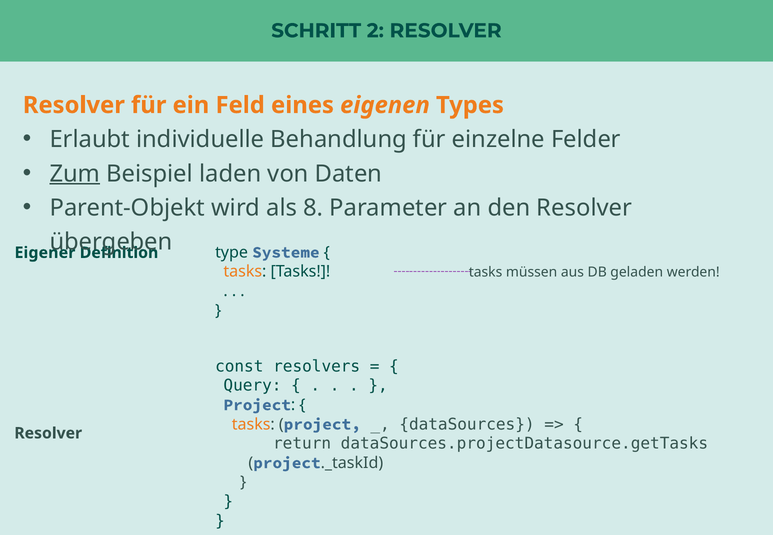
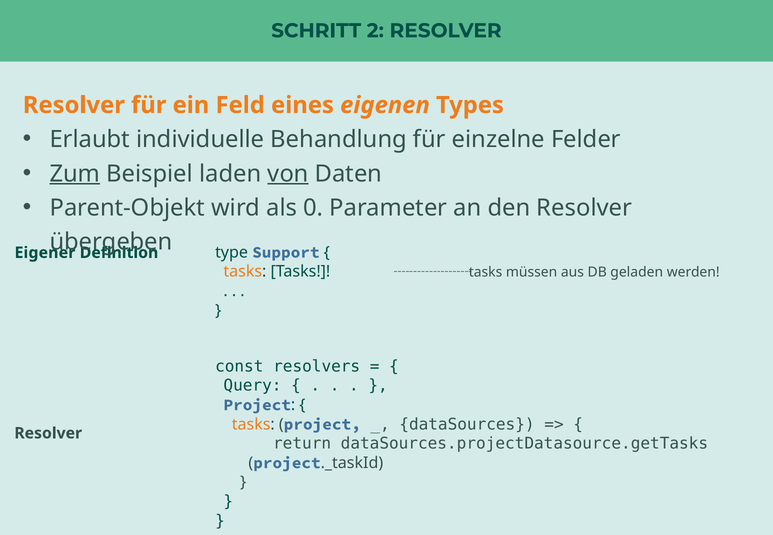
von underline: none -> present
8: 8 -> 0
Systeme: Systeme -> Support
